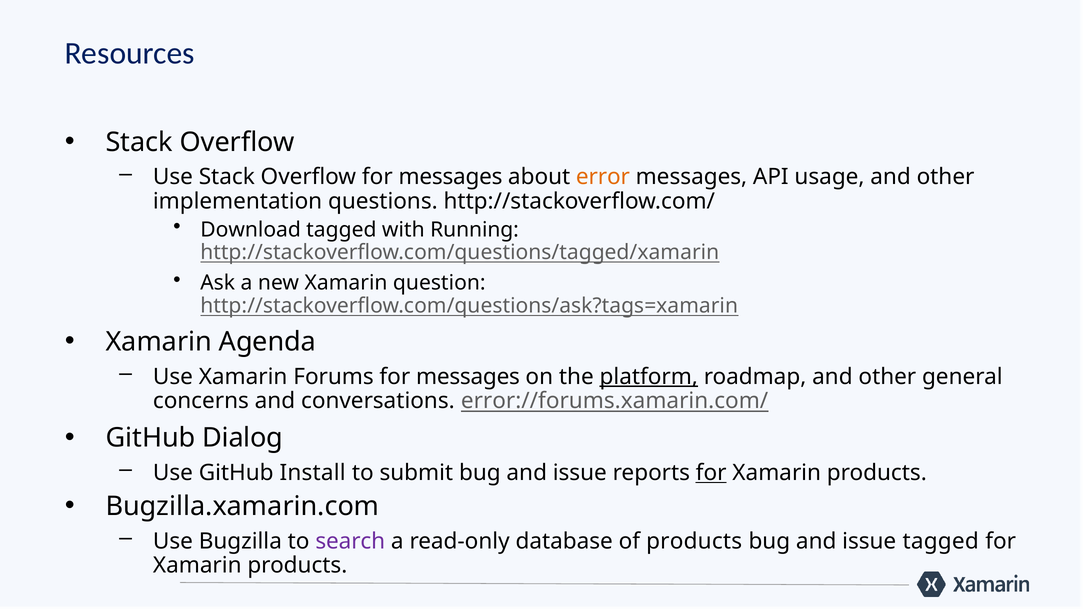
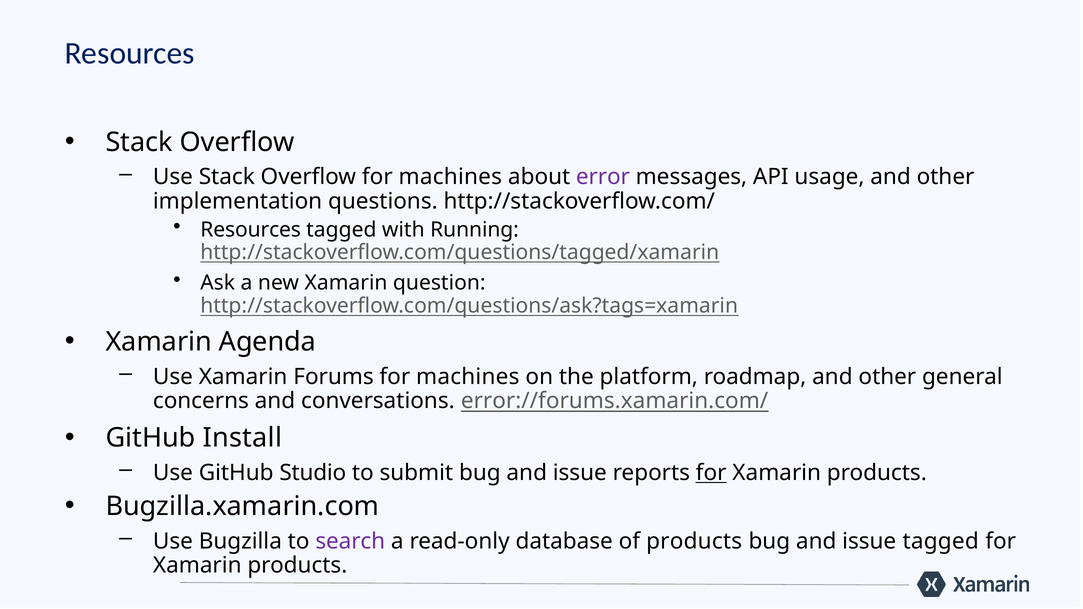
Overflow for messages: messages -> machines
error colour: orange -> purple
Download at (251, 230): Download -> Resources
Forums for messages: messages -> machines
platform underline: present -> none
Dialog: Dialog -> Install
Install: Install -> Studio
